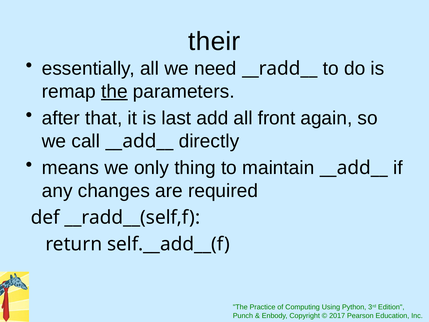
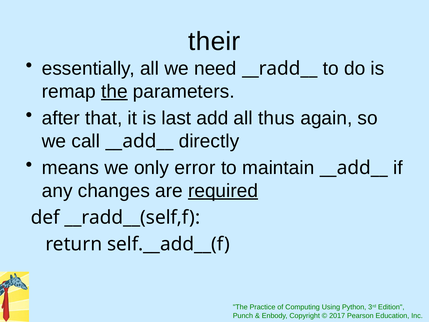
front: front -> thus
thing: thing -> error
required underline: none -> present
